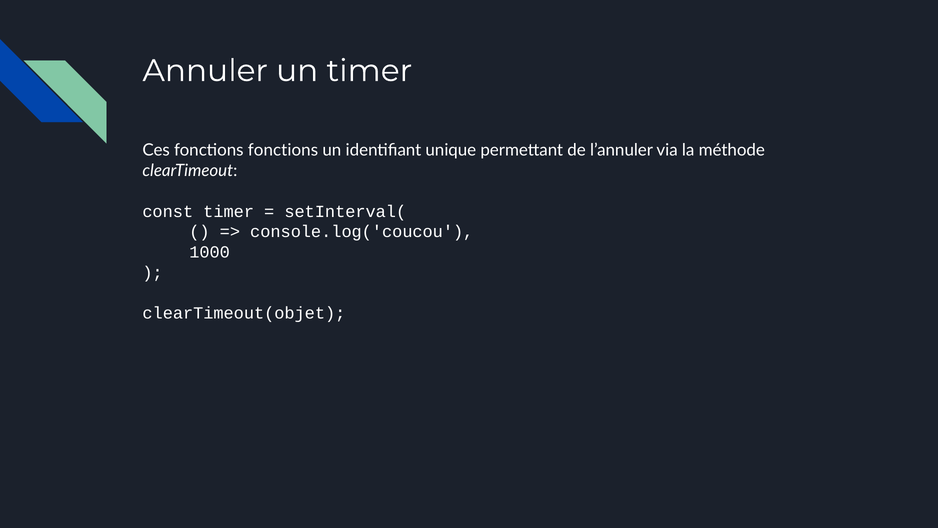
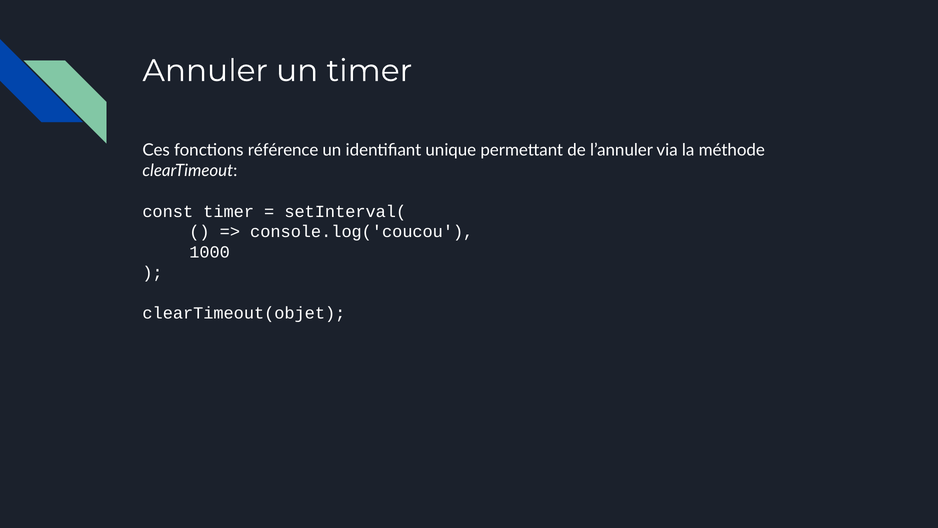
fonctions fonctions: fonctions -> référence
